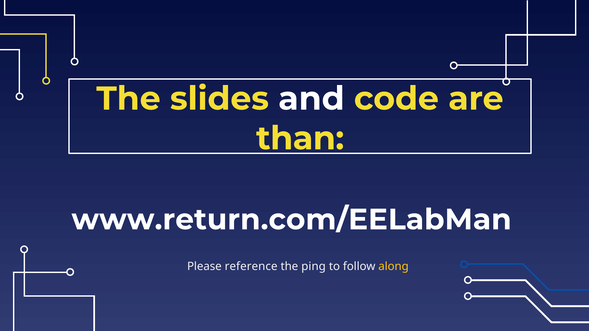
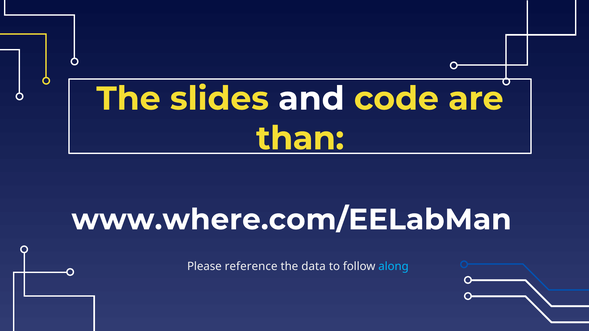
www.return.com/EELabMan: www.return.com/EELabMan -> www.where.com/EELabMan
ping: ping -> data
along colour: yellow -> light blue
